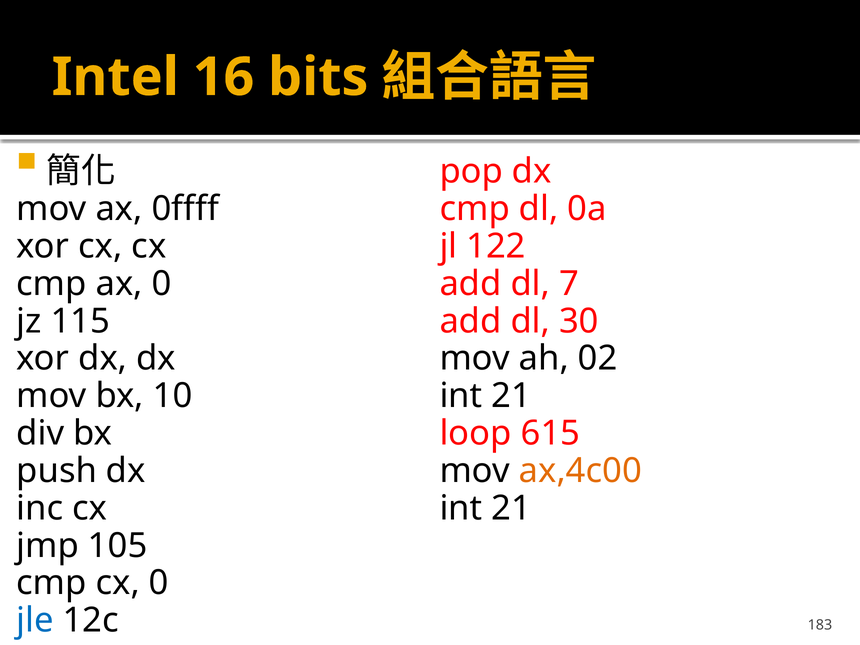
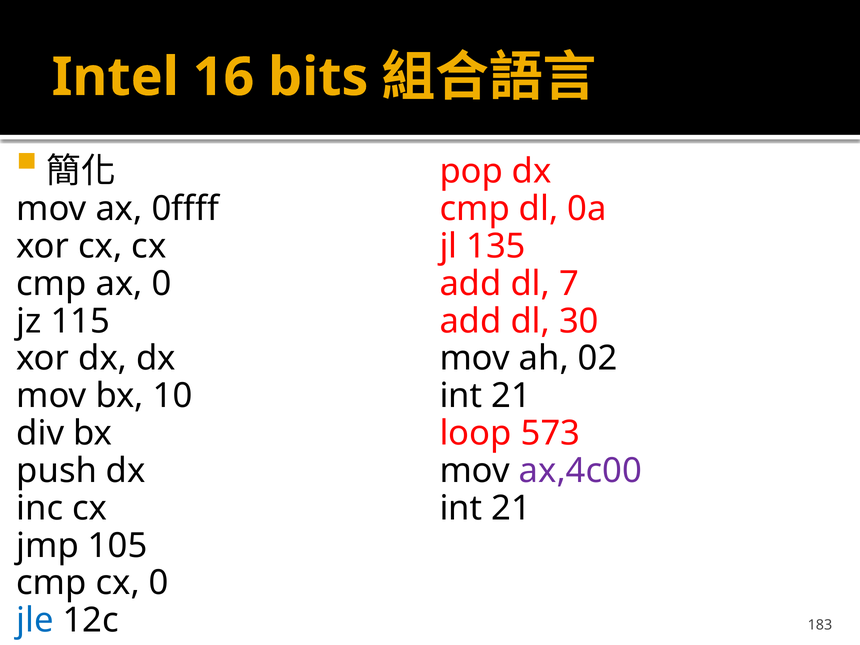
122: 122 -> 135
615: 615 -> 573
ax,4c00 colour: orange -> purple
